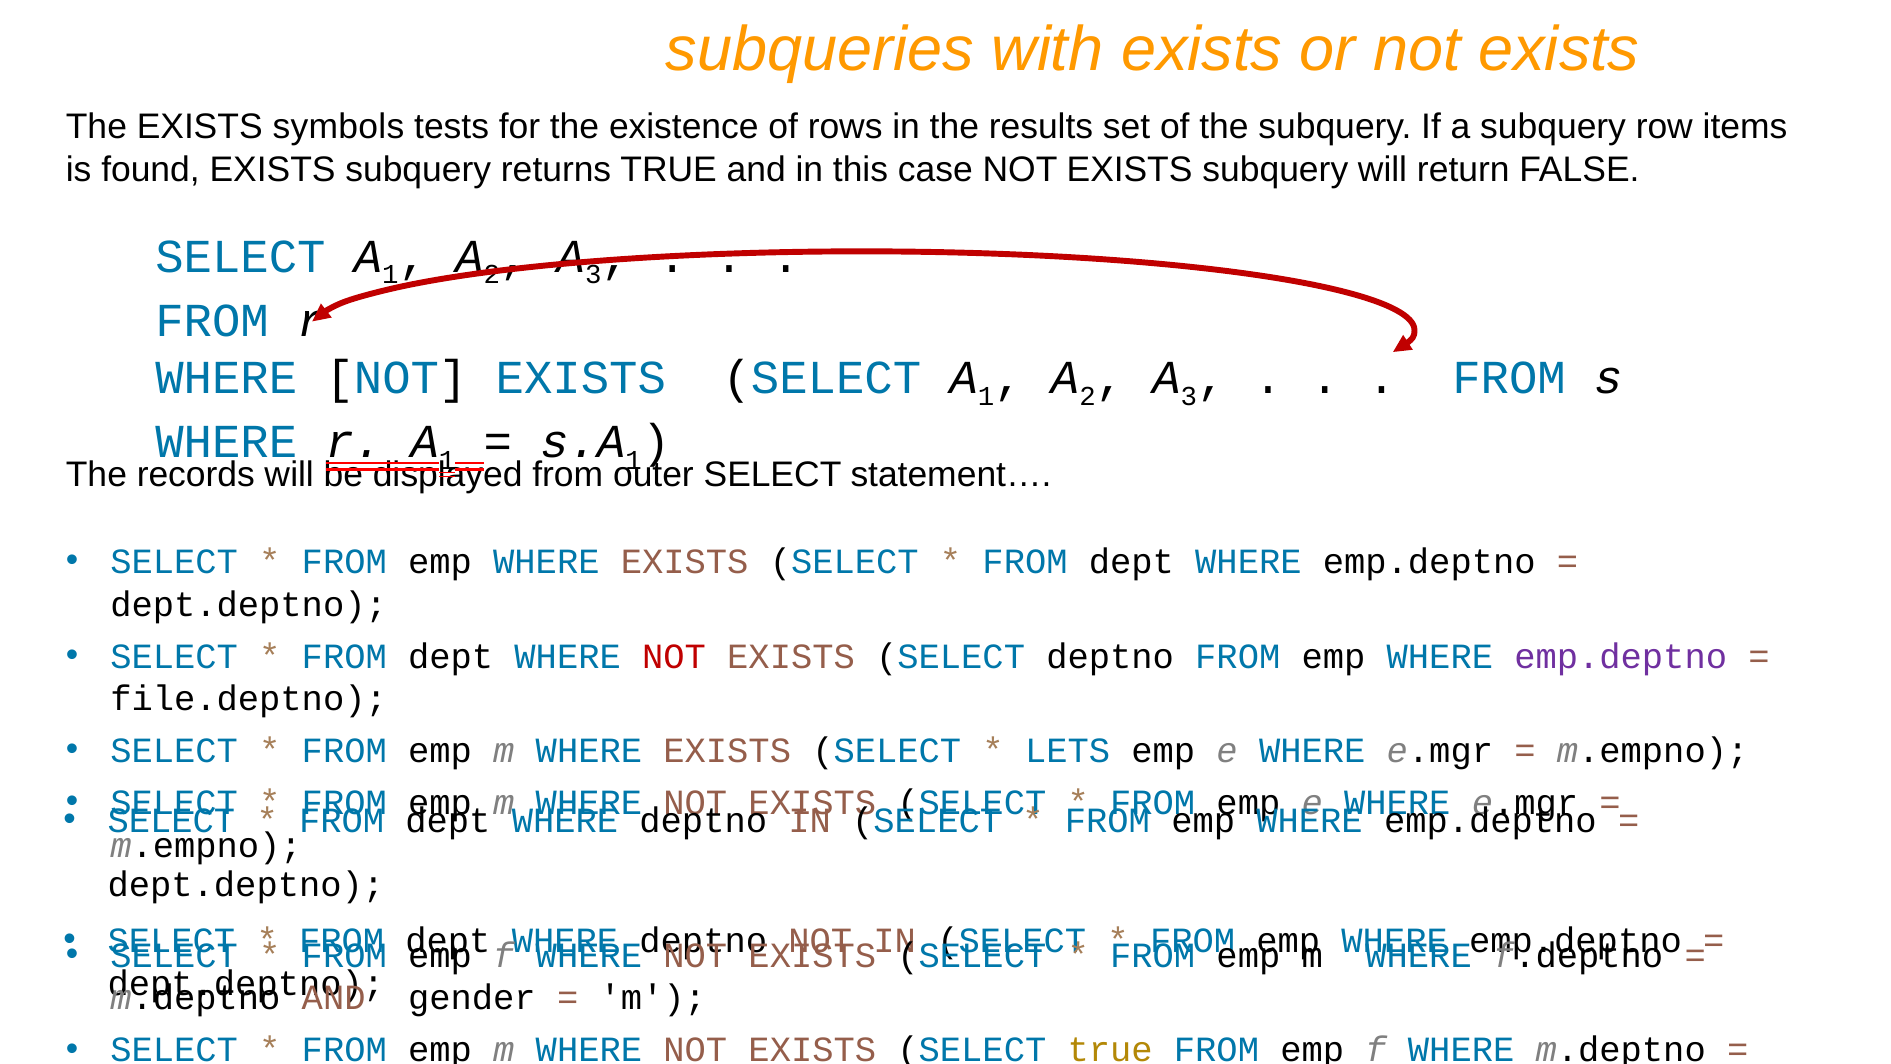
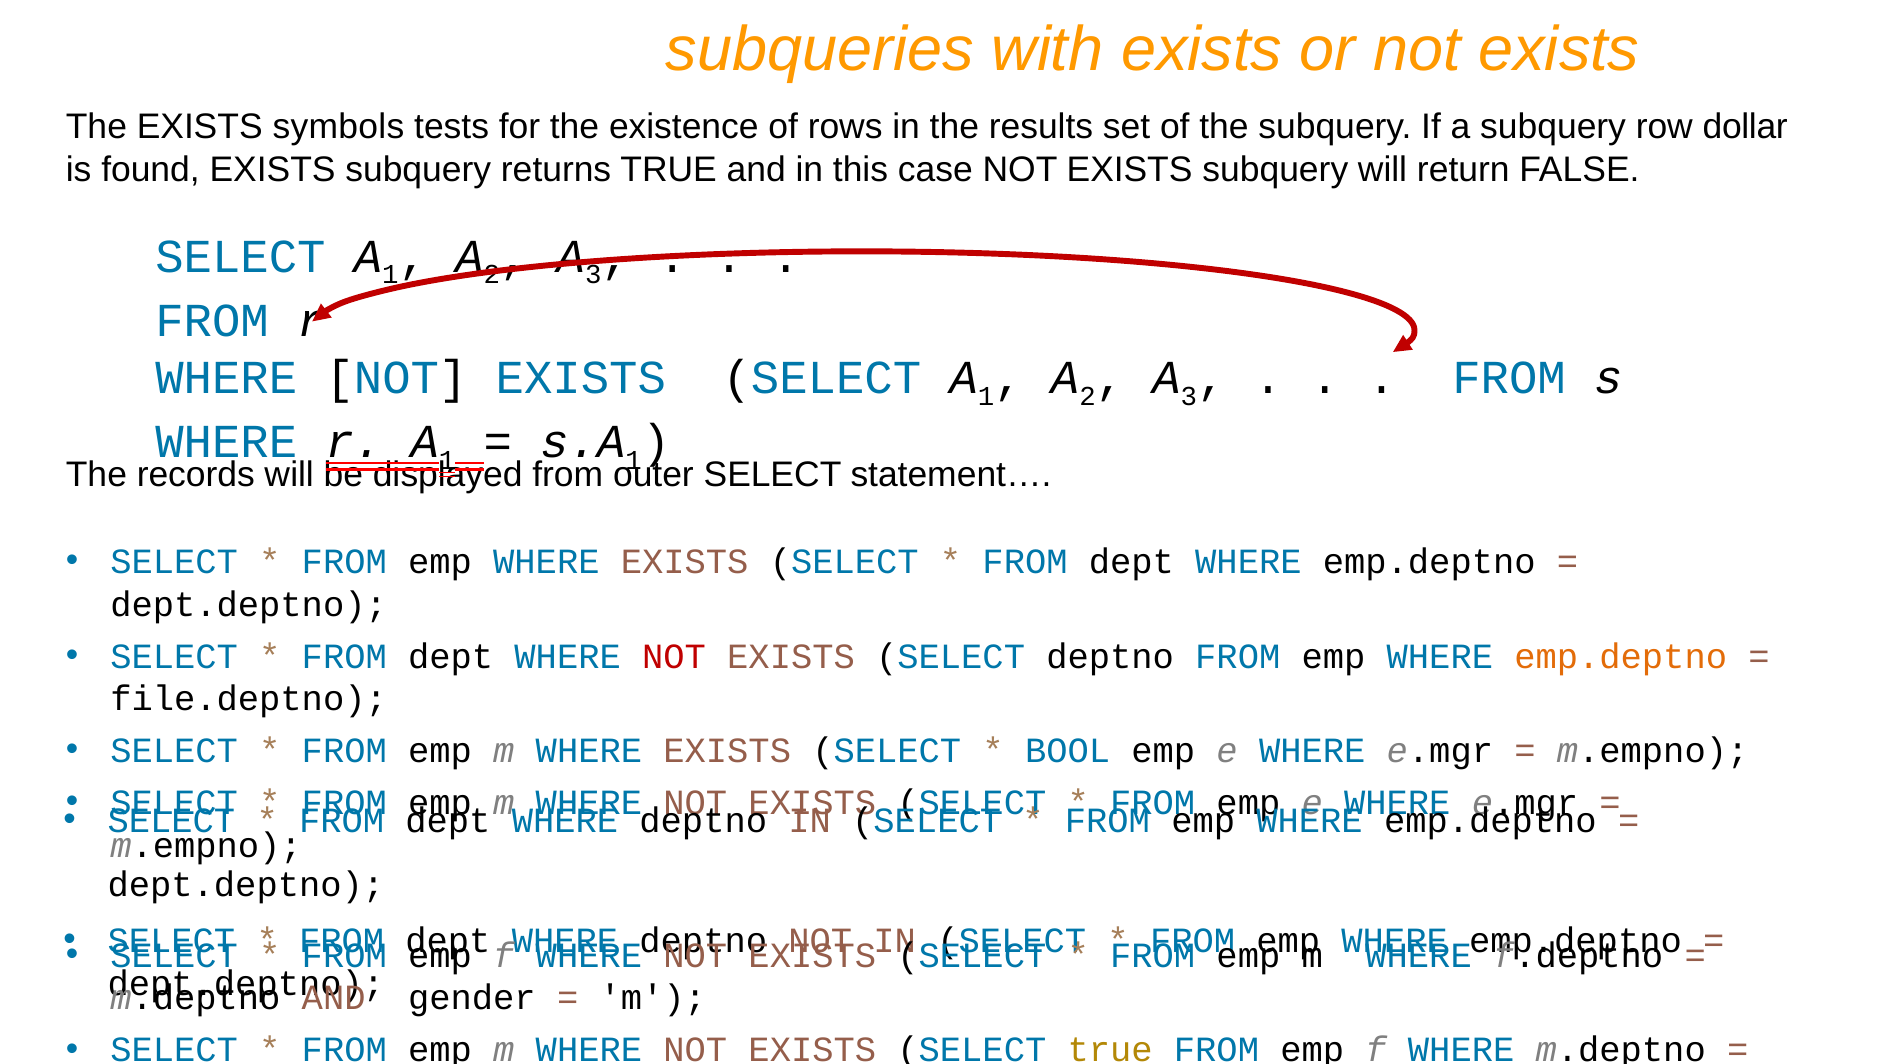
items: items -> dollar
emp.deptno at (1621, 656) colour: purple -> orange
LETS: LETS -> BOOL
